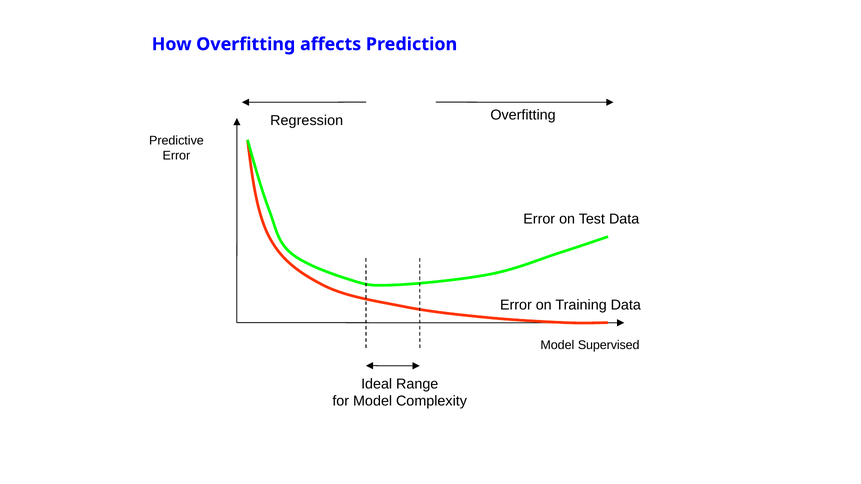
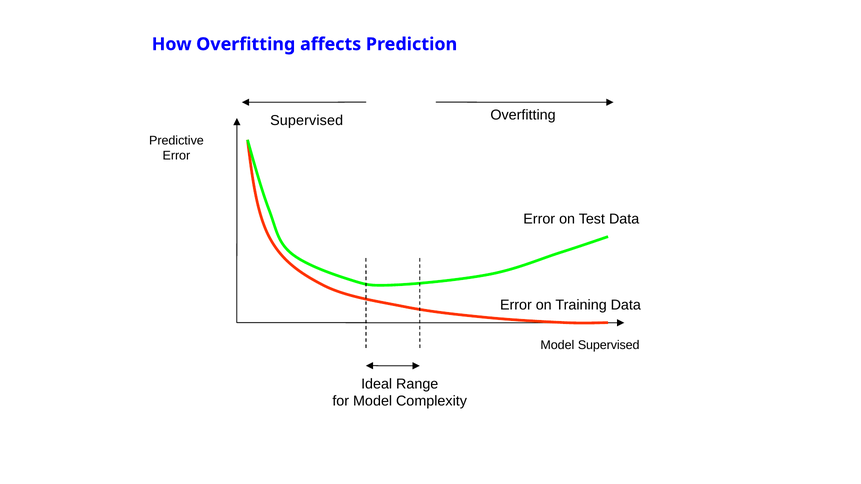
Regression at (307, 121): Regression -> Supervised
